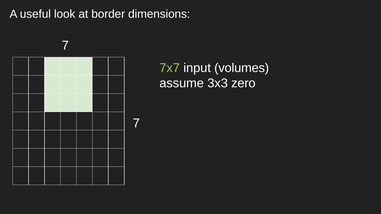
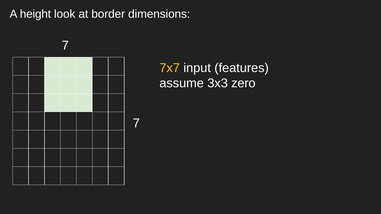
useful: useful -> height
7x7 colour: light green -> yellow
volumes: volumes -> features
